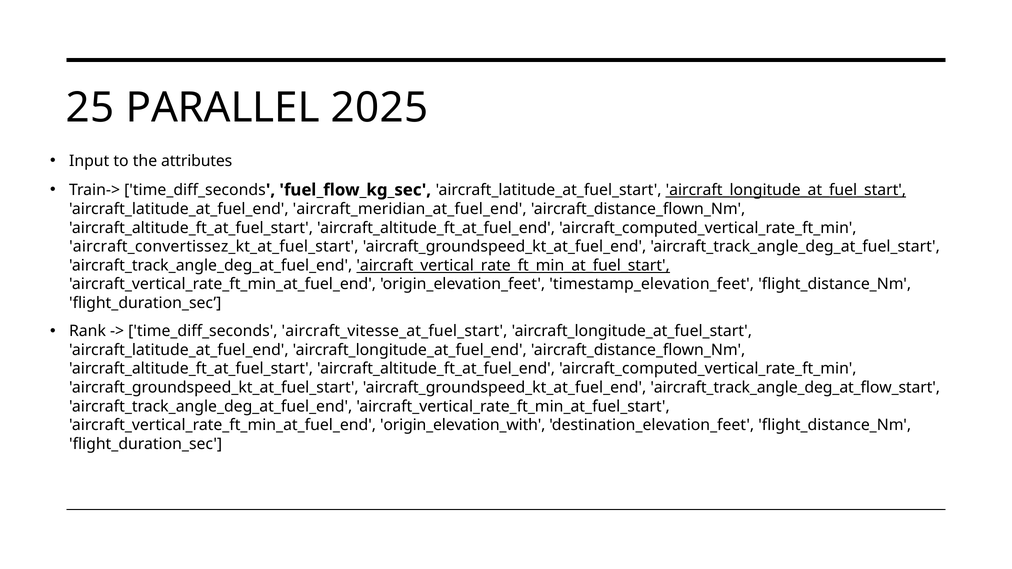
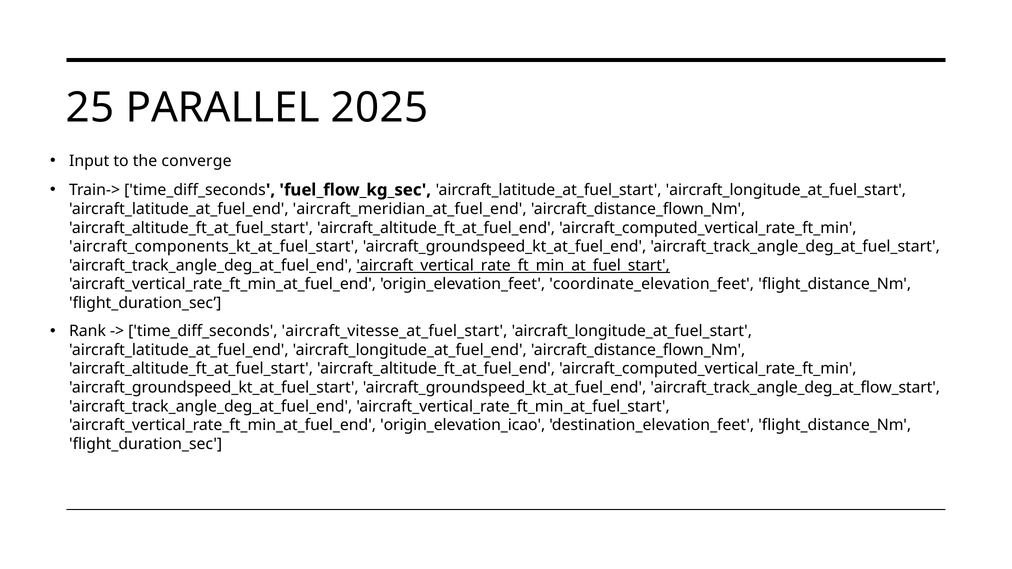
attributes: attributes -> converge
aircraft_longitude_at_fuel_start at (786, 190) underline: present -> none
aircraft_convertissez_kt_at_fuel_start: aircraft_convertissez_kt_at_fuel_start -> aircraft_components_kt_at_fuel_start
timestamp_elevation_feet: timestamp_elevation_feet -> coordinate_elevation_feet
origin_elevation_with: origin_elevation_with -> origin_elevation_icao
